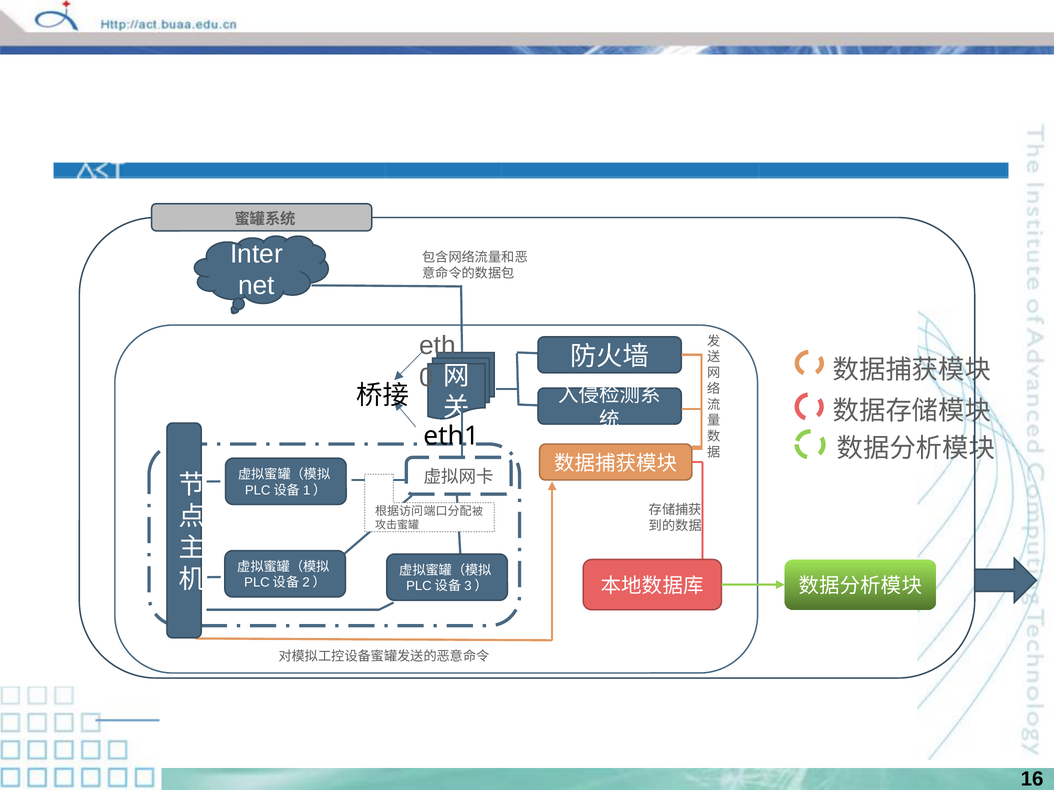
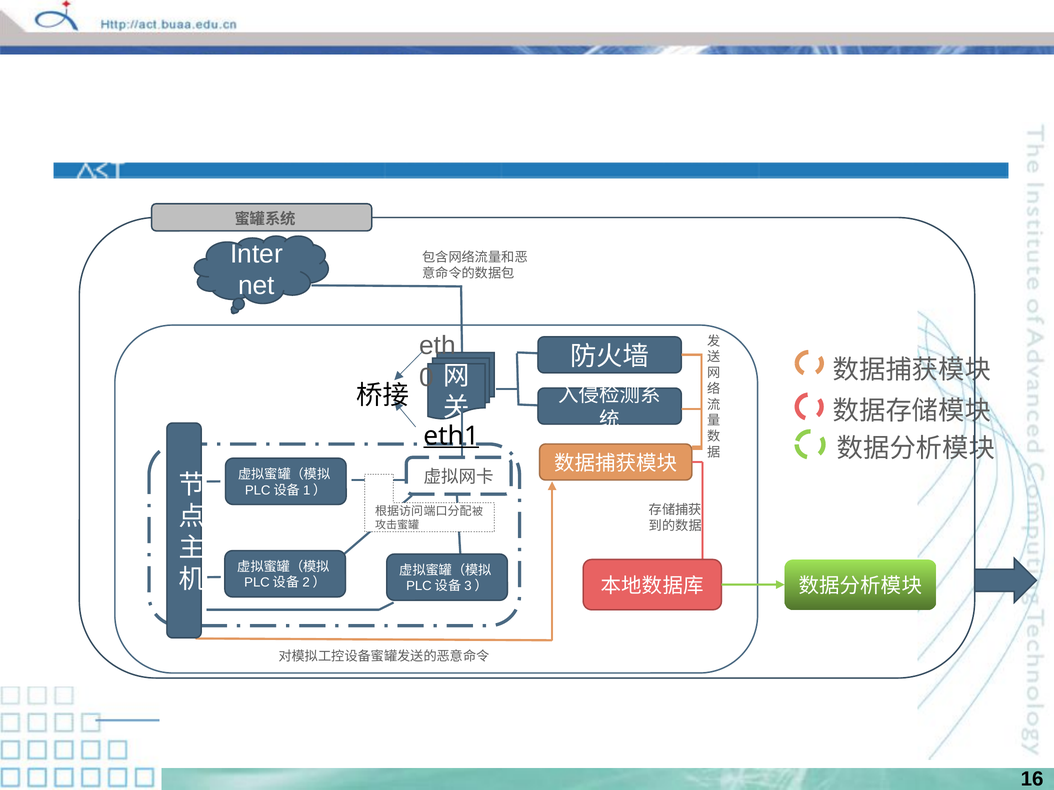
eth1 underline: none -> present
